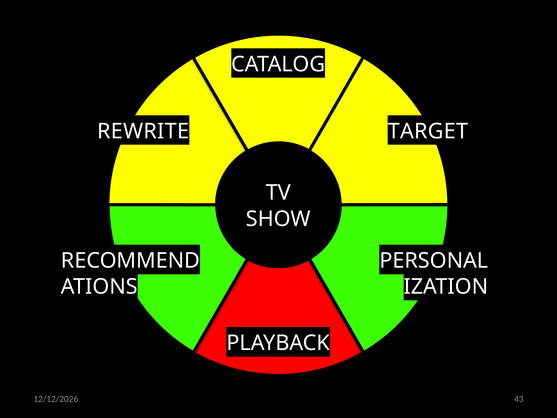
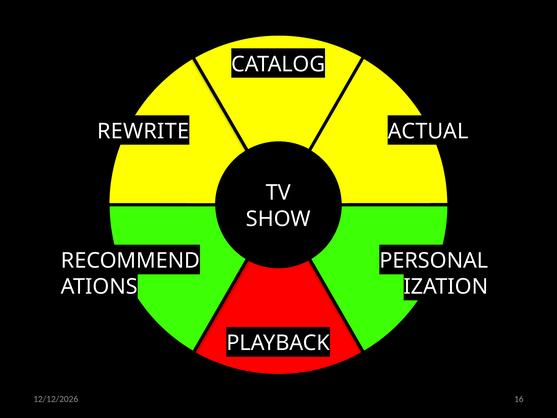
TARGET: TARGET -> ACTUAL
43: 43 -> 16
